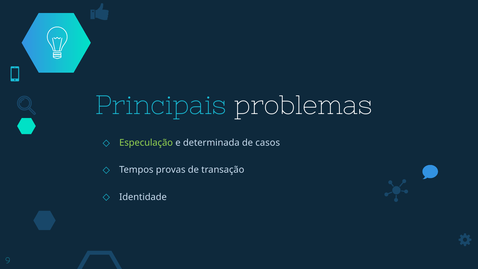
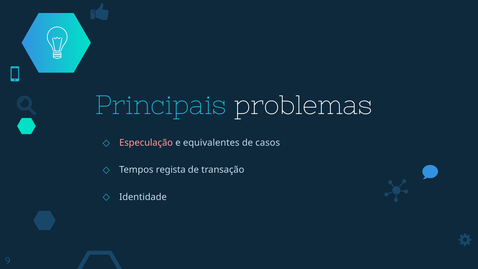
Especulação colour: light green -> pink
determinada: determinada -> equivalentes
provas: provas -> regista
